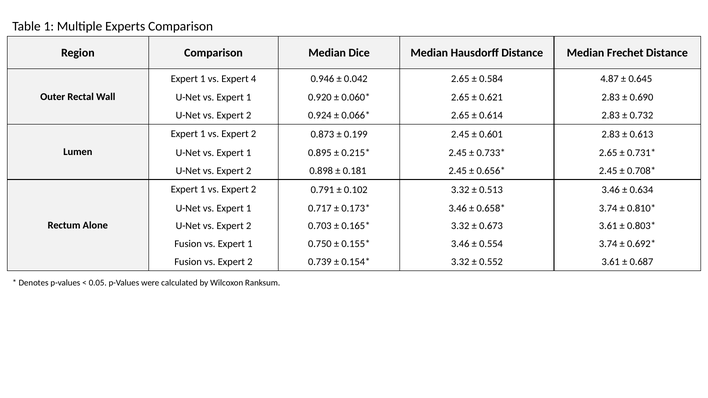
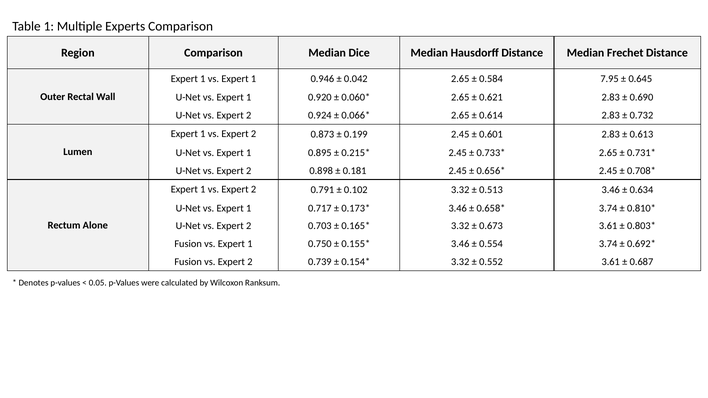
1 vs Expert 4: 4 -> 1
4.87: 4.87 -> 7.95
